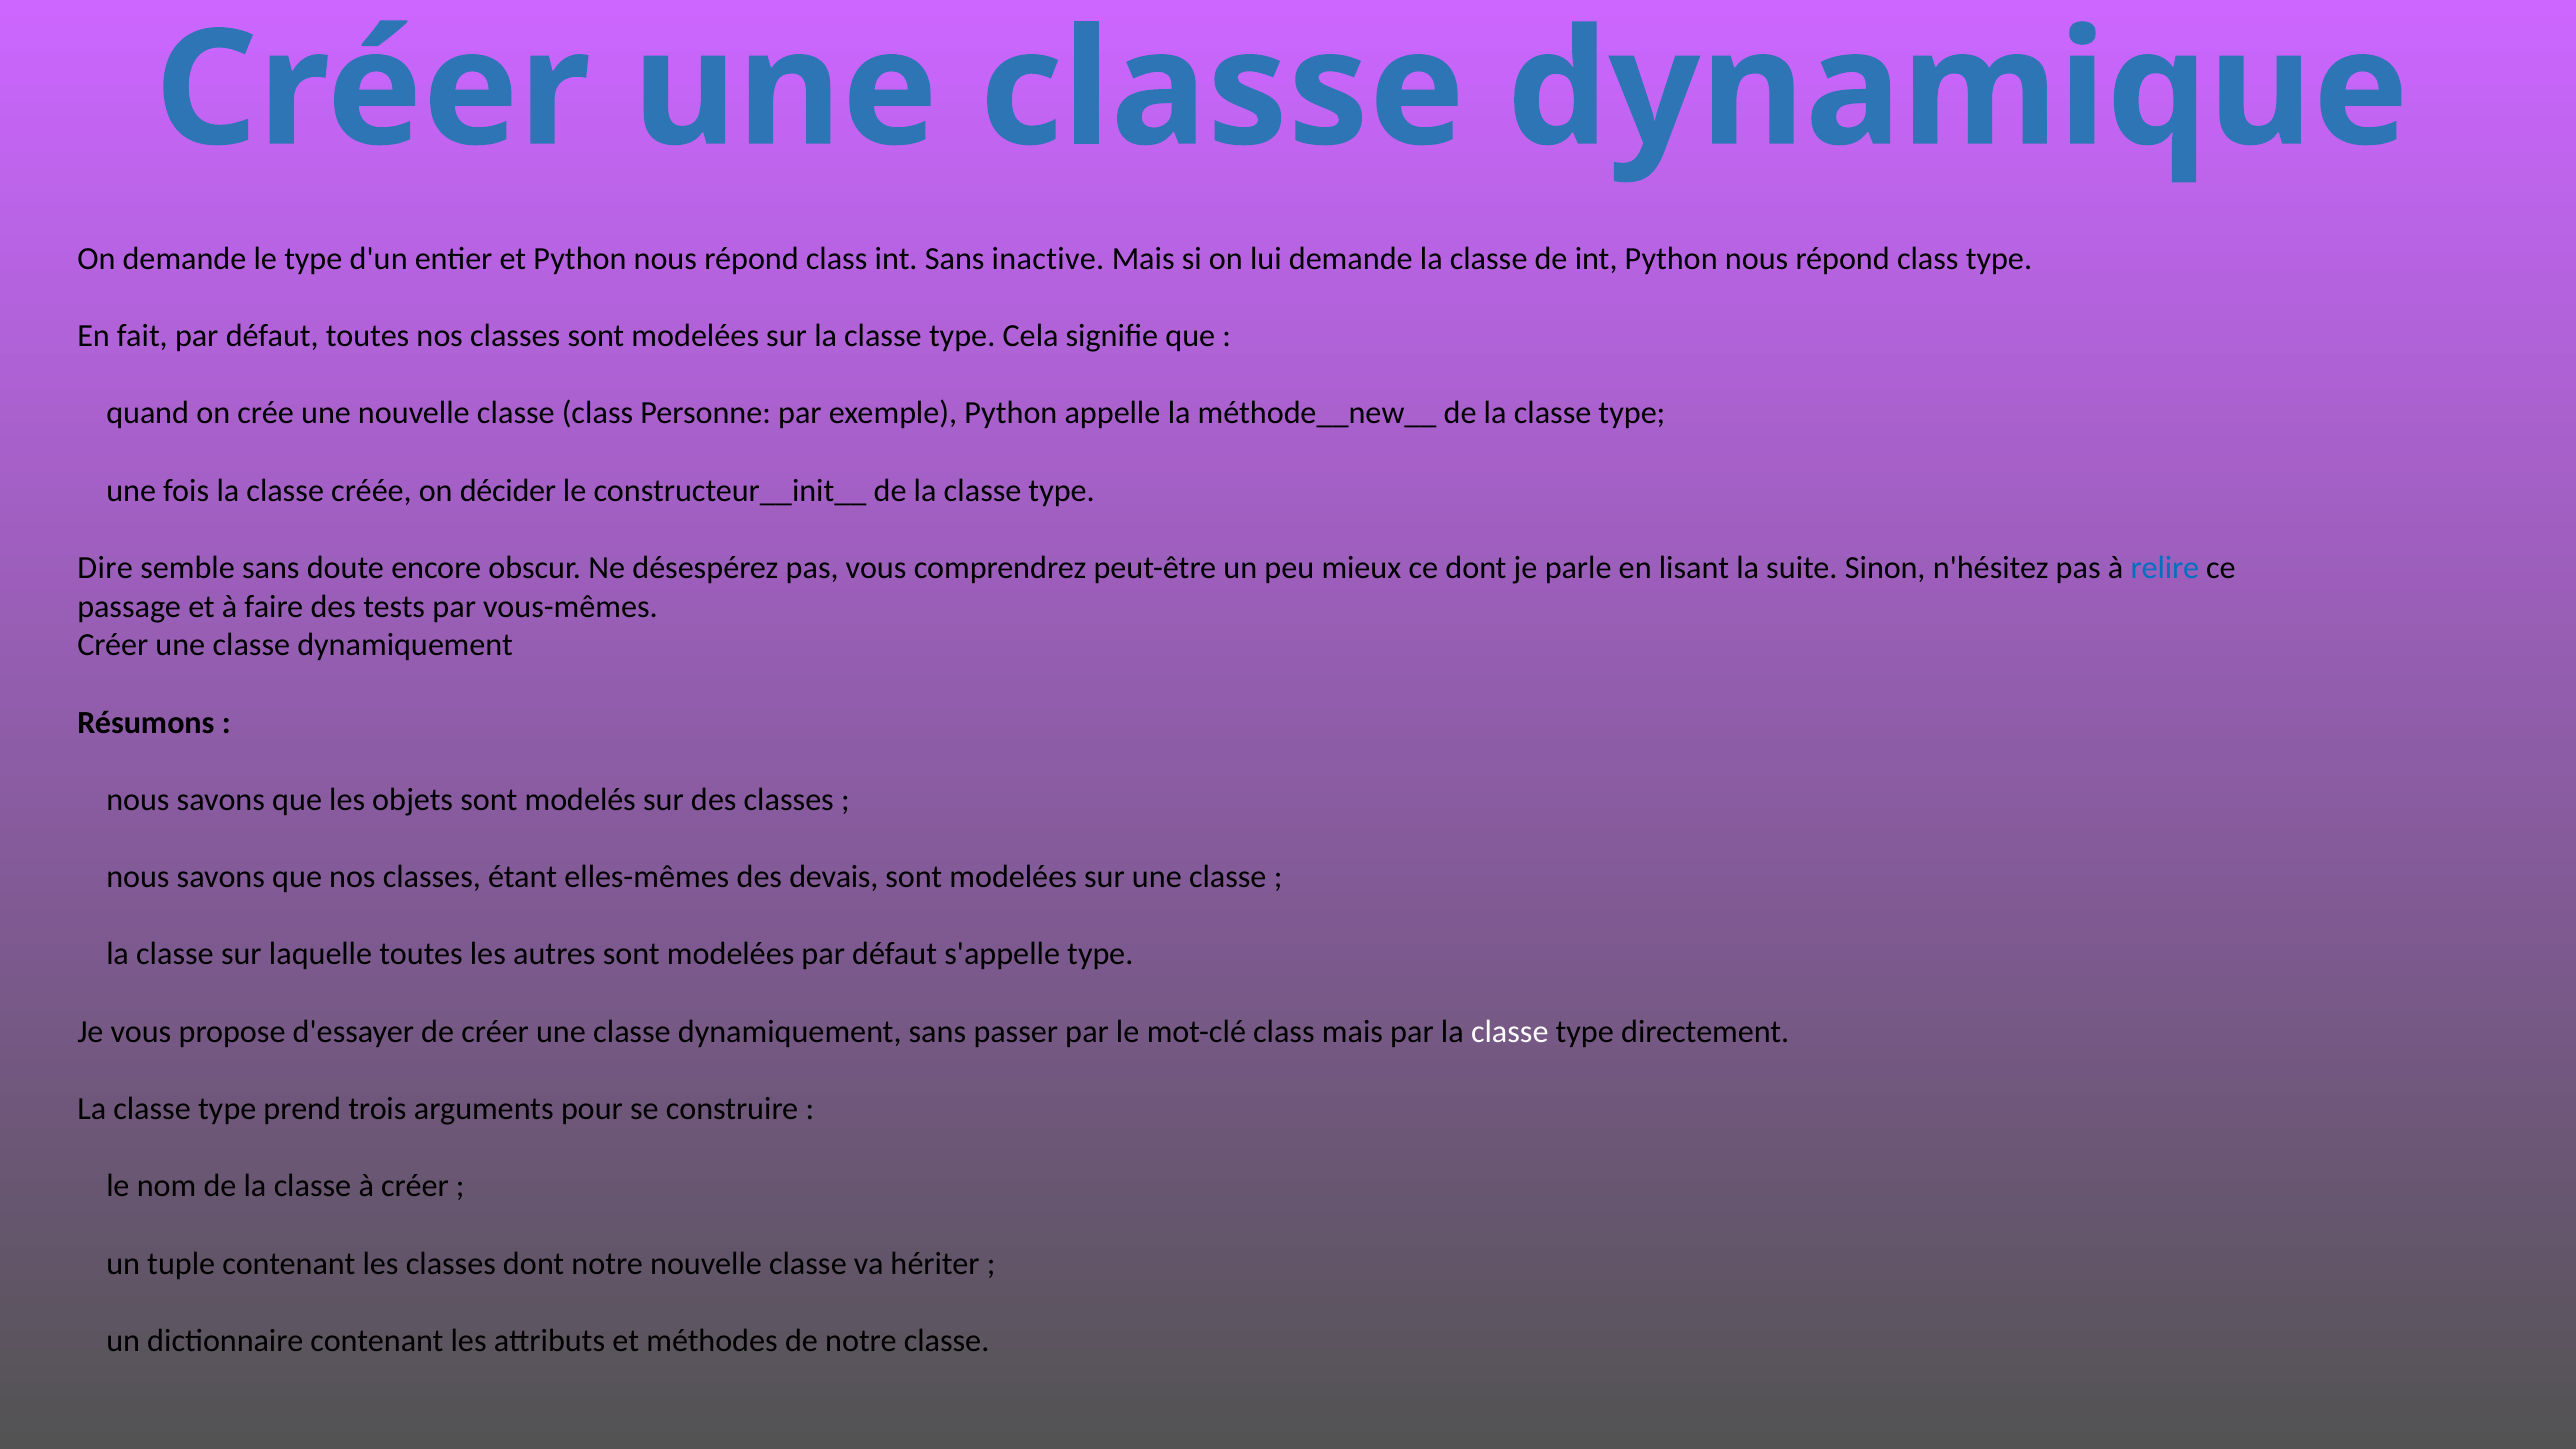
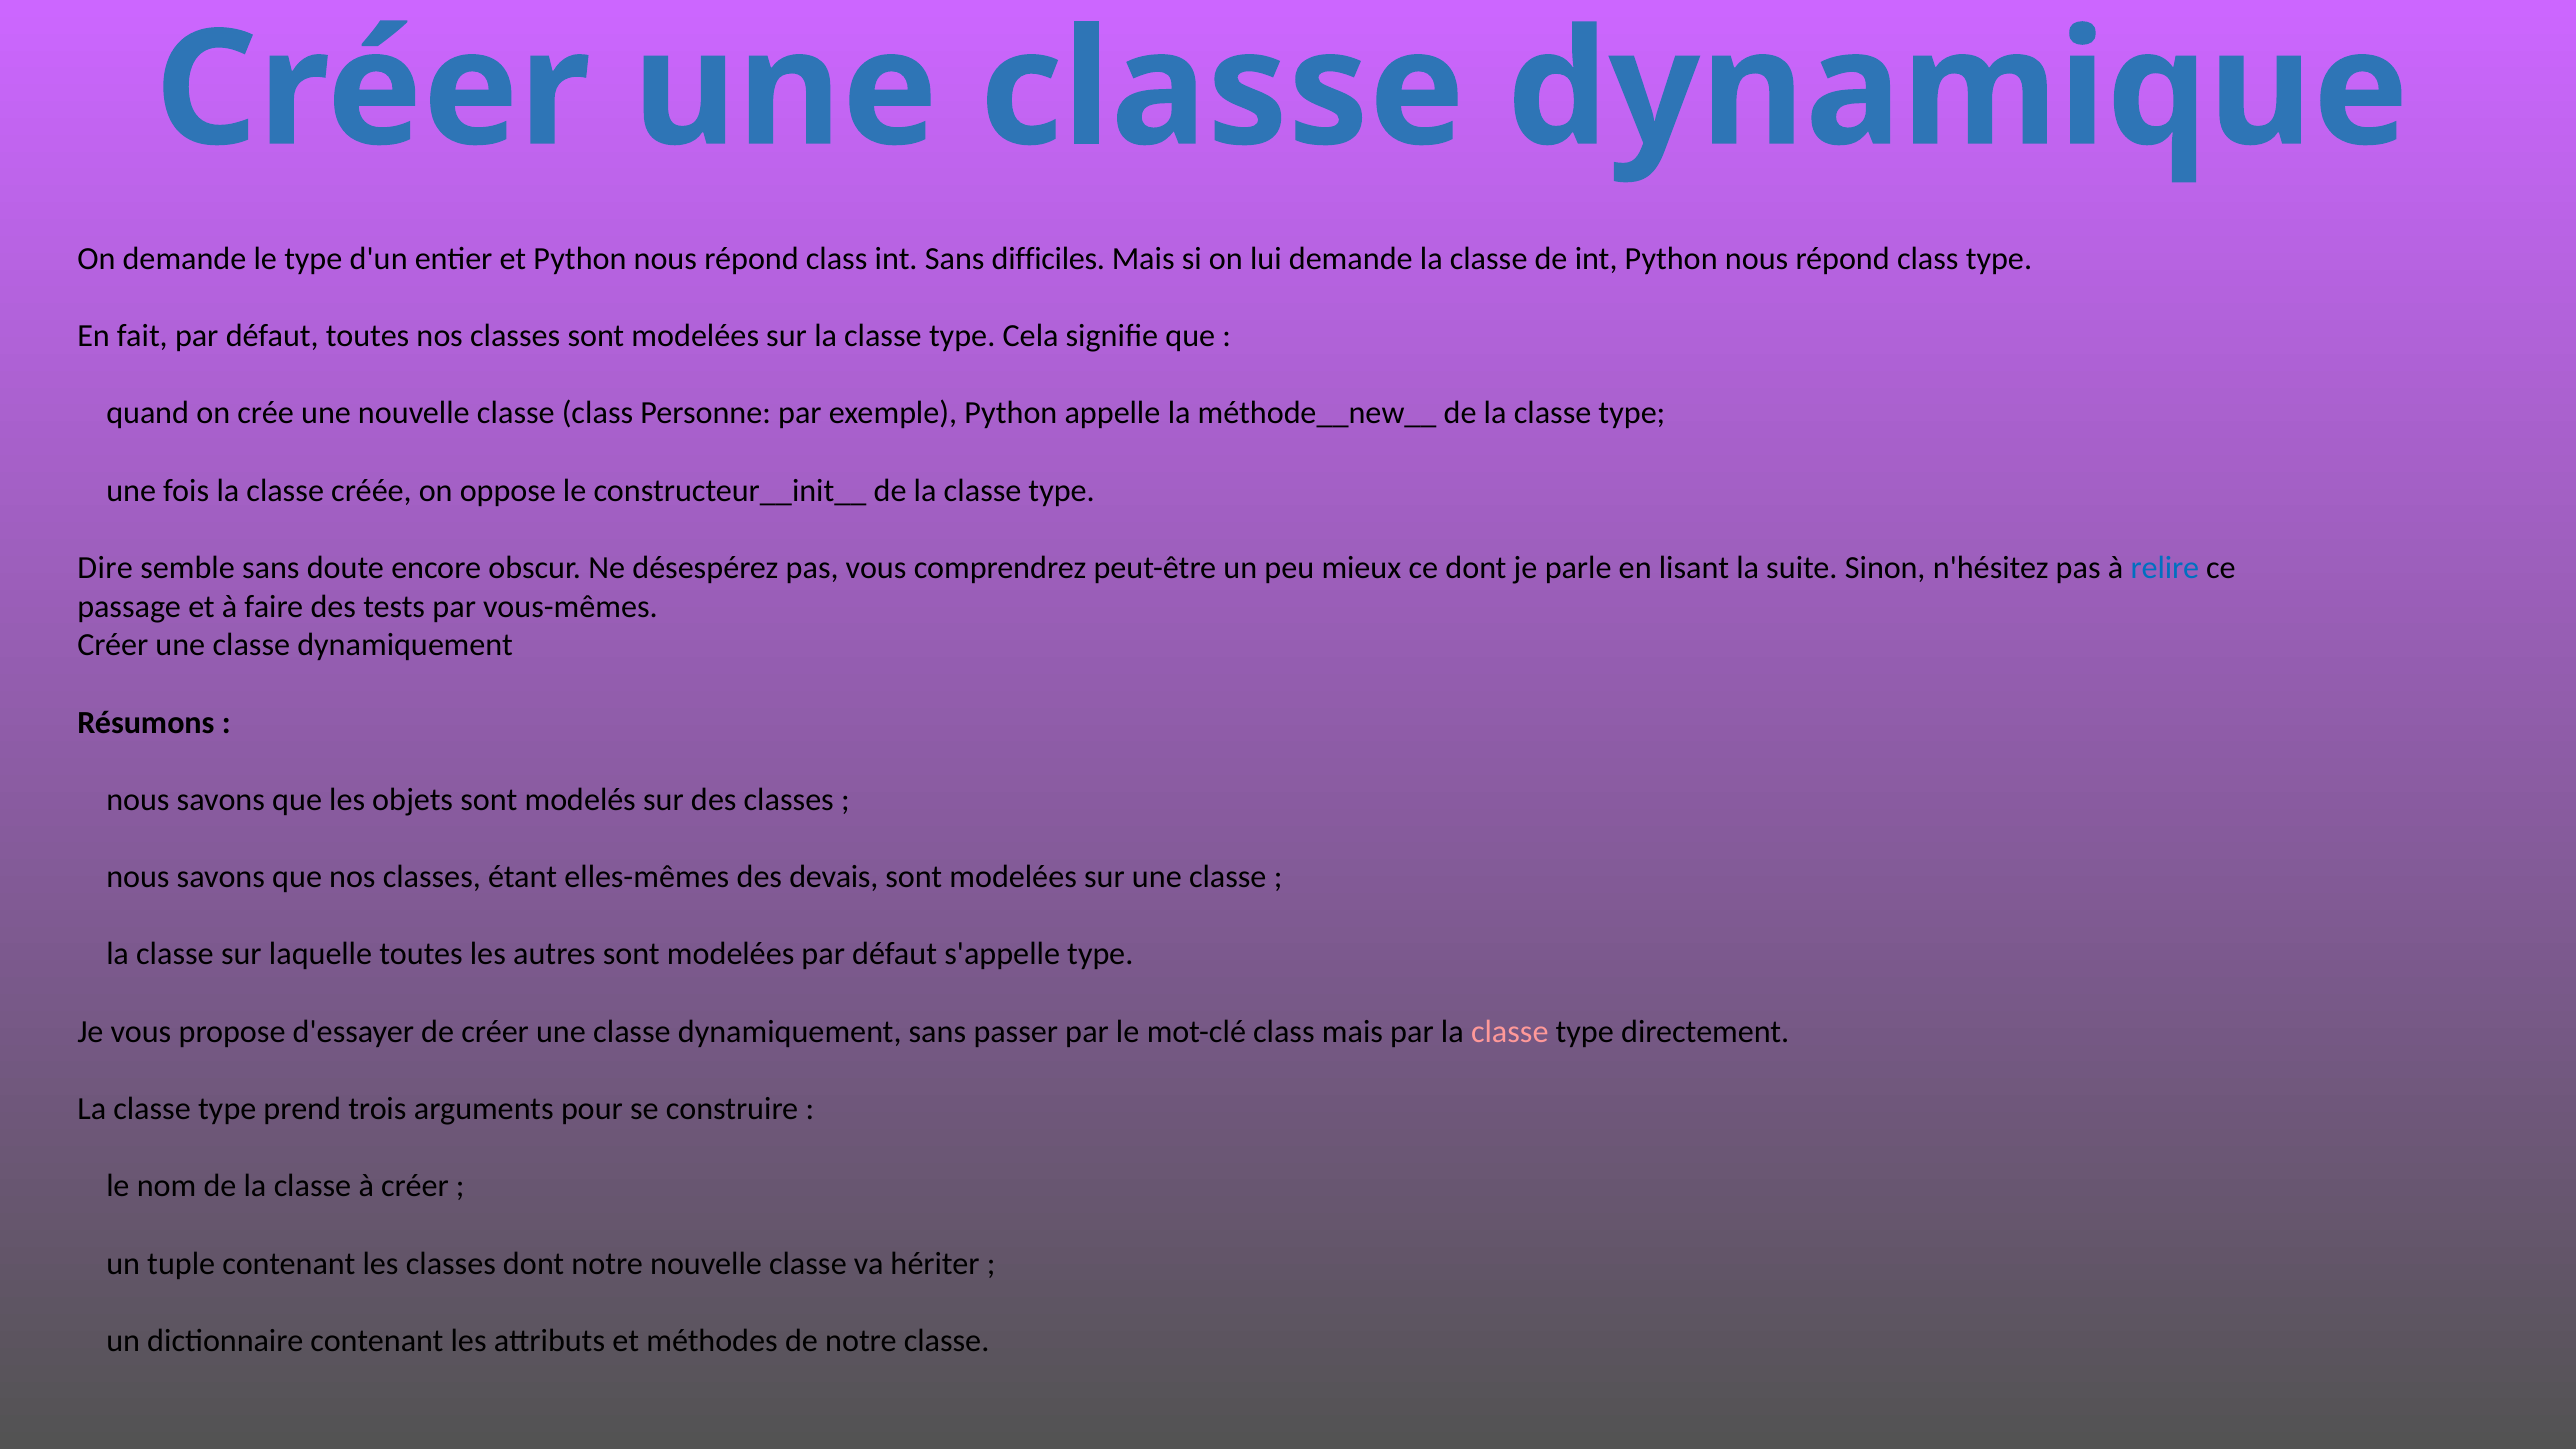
inactive: inactive -> difficiles
décider: décider -> oppose
classe at (1510, 1032) colour: white -> pink
